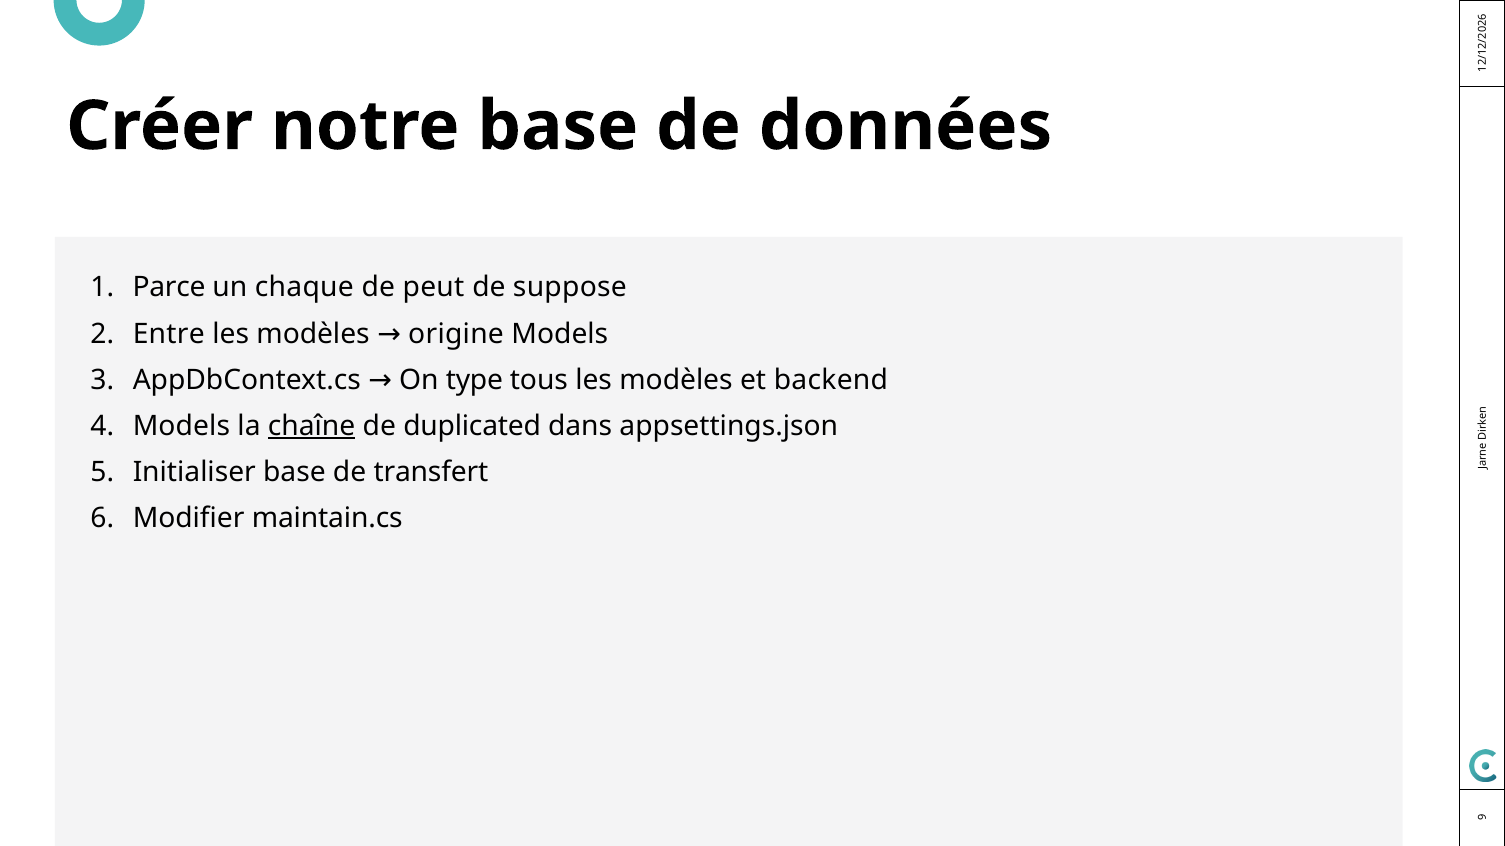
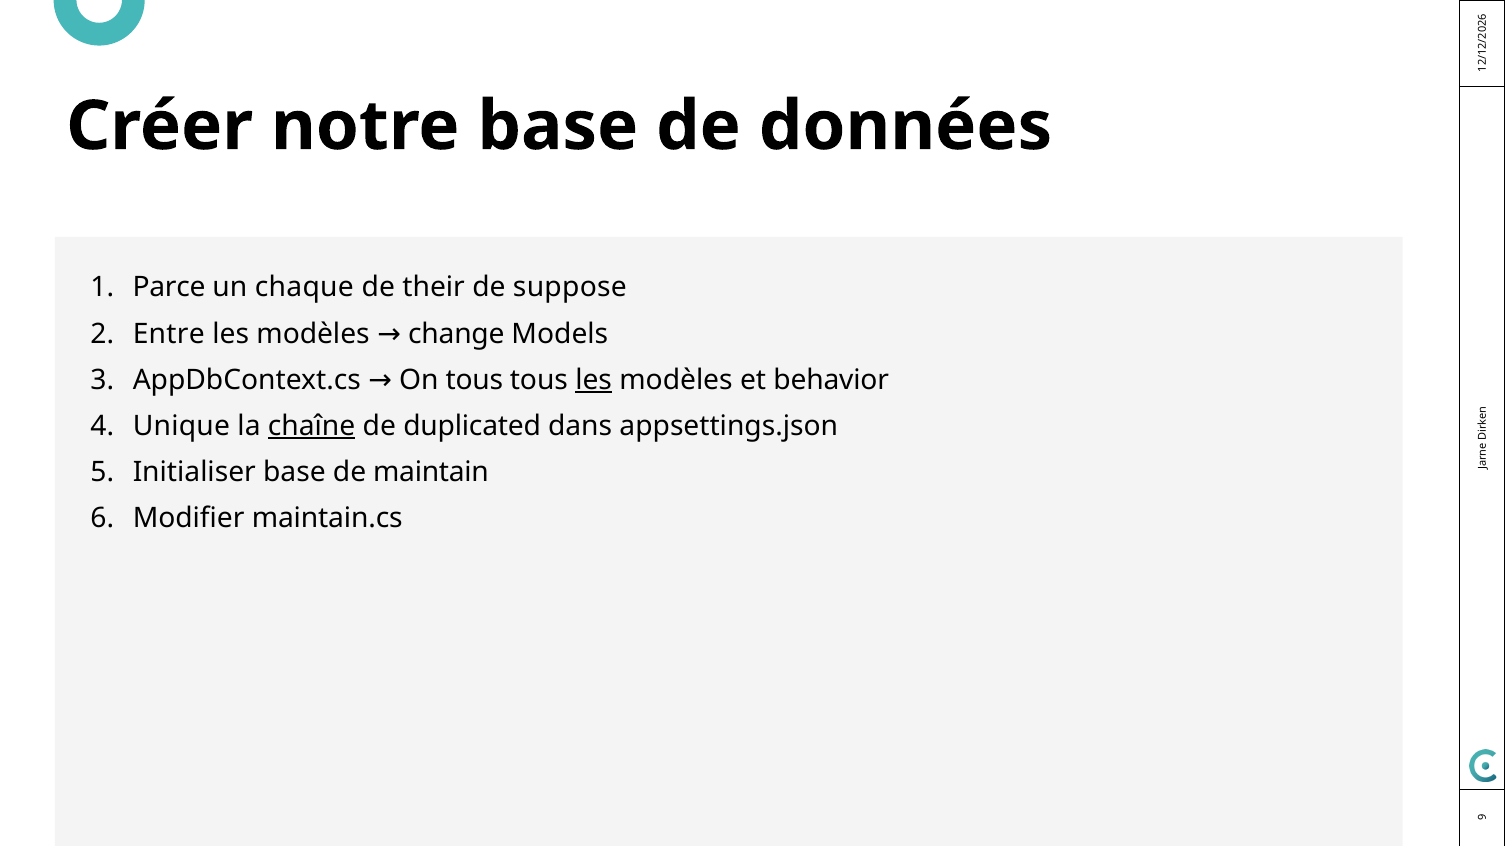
peut: peut -> their
origine: origine -> change
On type: type -> tous
les at (594, 380) underline: none -> present
backend: backend -> behavior
Models at (181, 426): Models -> Unique
transfert: transfert -> maintain
